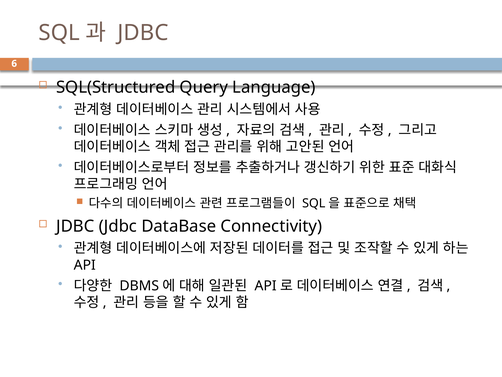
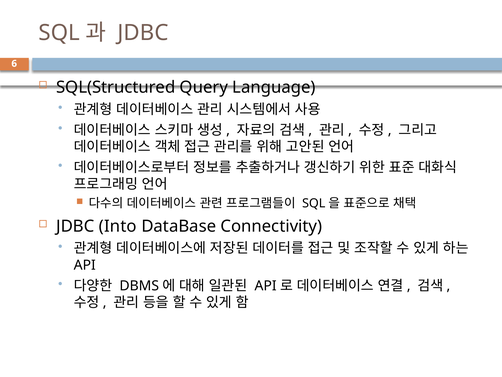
JDBC Jdbc: Jdbc -> Into
